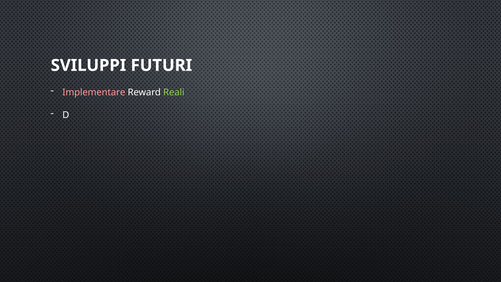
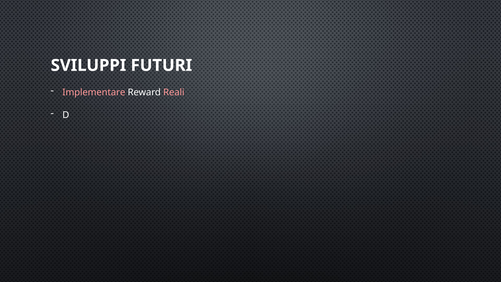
Reali colour: light green -> pink
